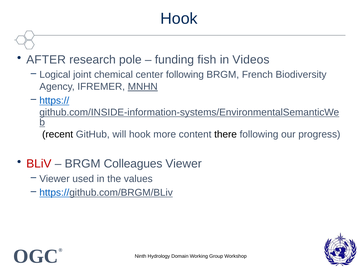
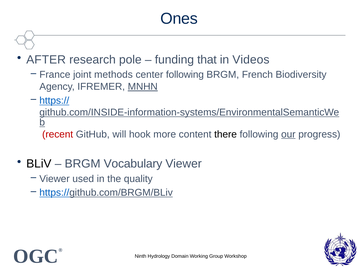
Hook at (179, 19): Hook -> Ones
fish: fish -> that
Logical: Logical -> France
chemical: chemical -> methods
recent colour: black -> red
our underline: none -> present
BLiV colour: red -> black
Colleagues: Colleagues -> Vocabulary
values: values -> quality
